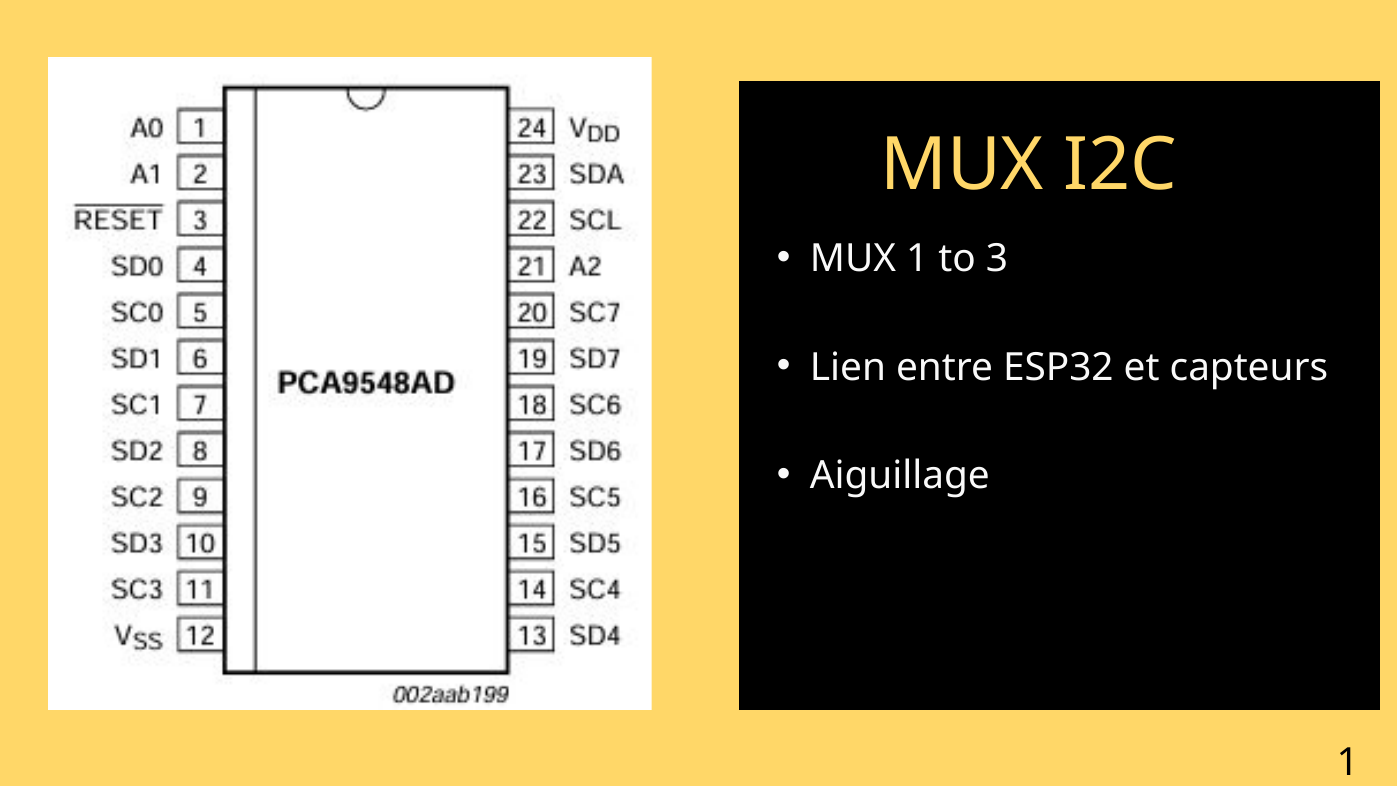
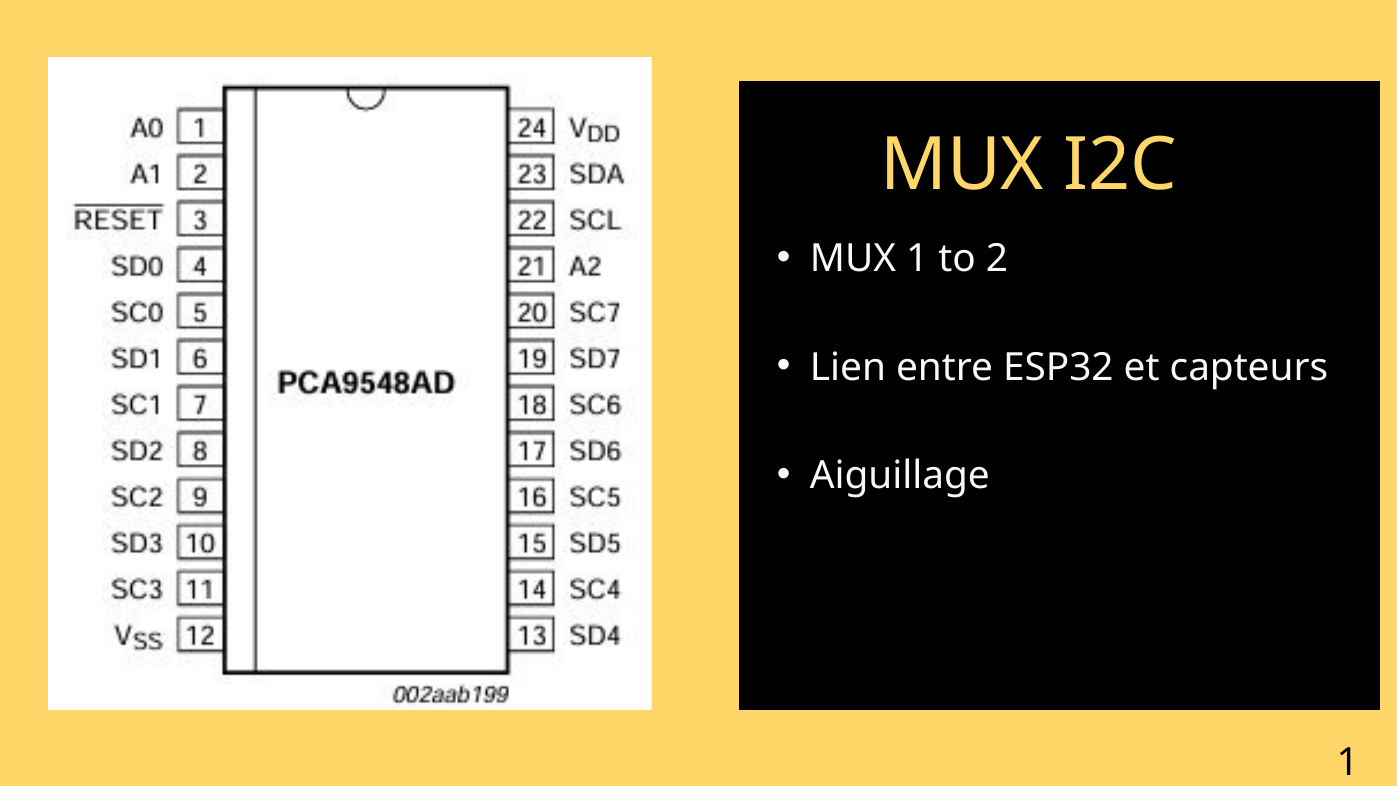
to 3: 3 -> 2
